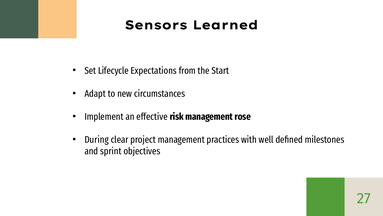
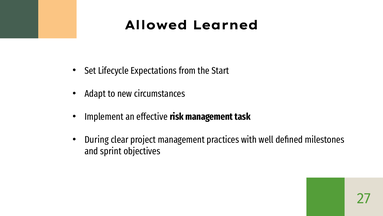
Sensors: Sensors -> Allowed
rose: rose -> task
